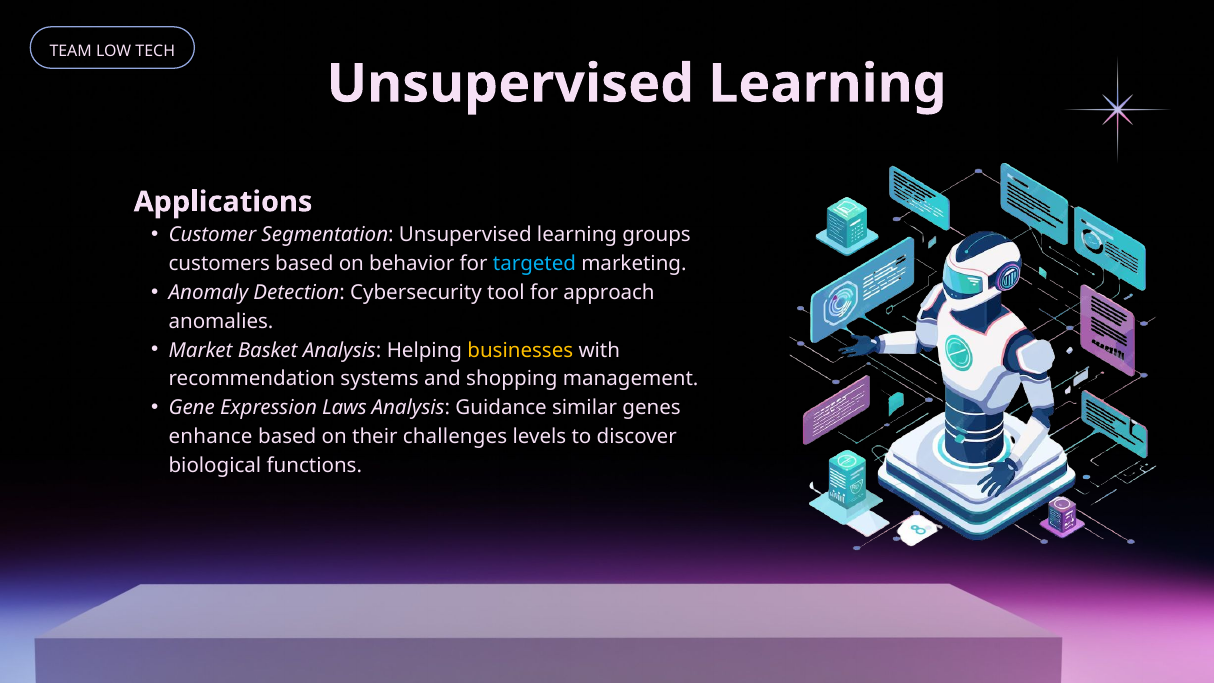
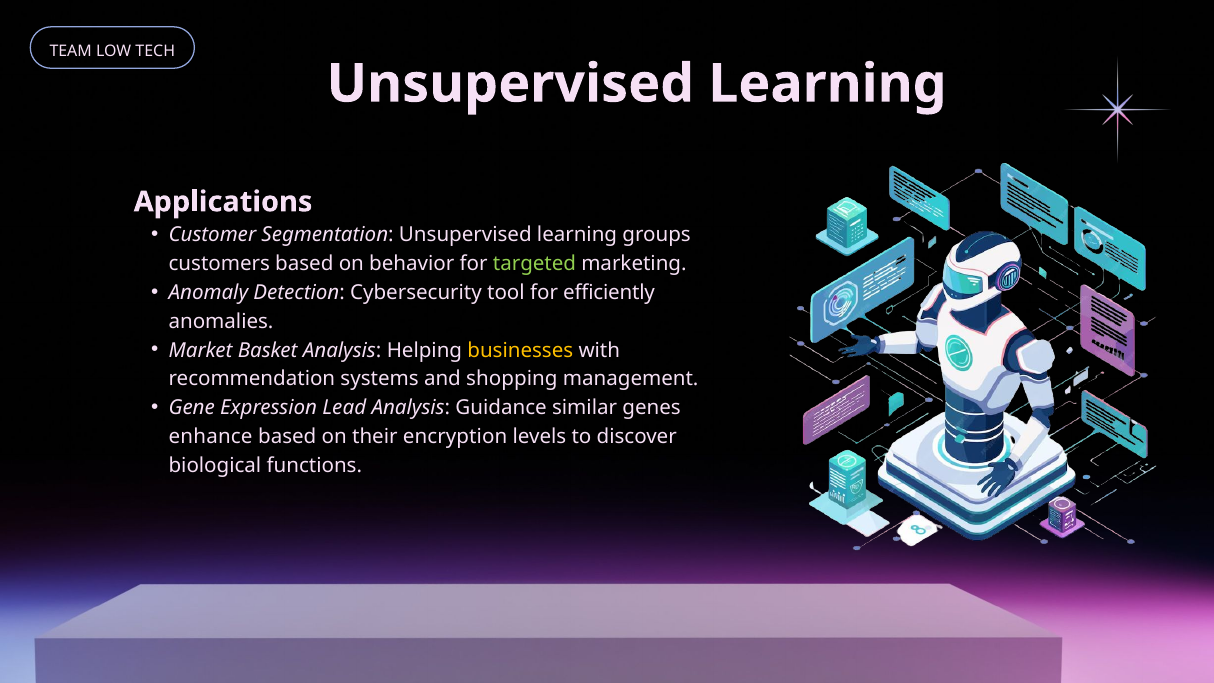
targeted colour: light blue -> light green
approach: approach -> efficiently
Laws: Laws -> Lead
challenges: challenges -> encryption
